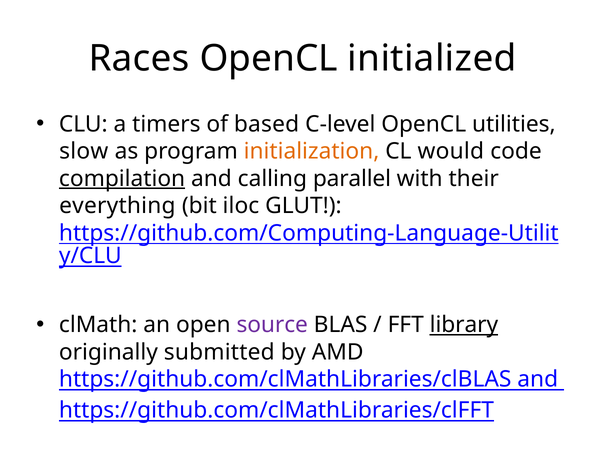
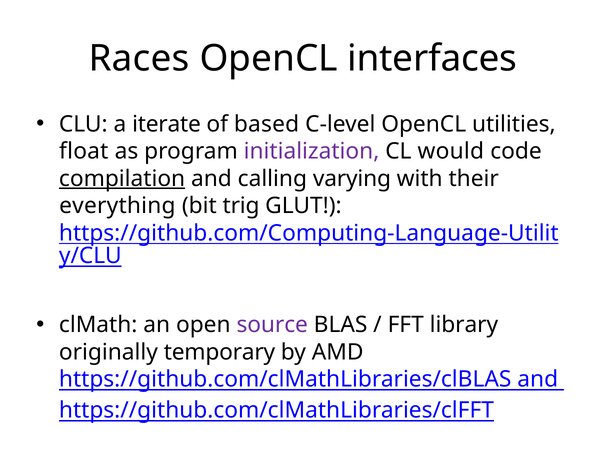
initialized: initialized -> interfaces
timers: timers -> iterate
slow: slow -> float
initialization colour: orange -> purple
parallel: parallel -> varying
iloc: iloc -> trig
library underline: present -> none
submitted: submitted -> temporary
